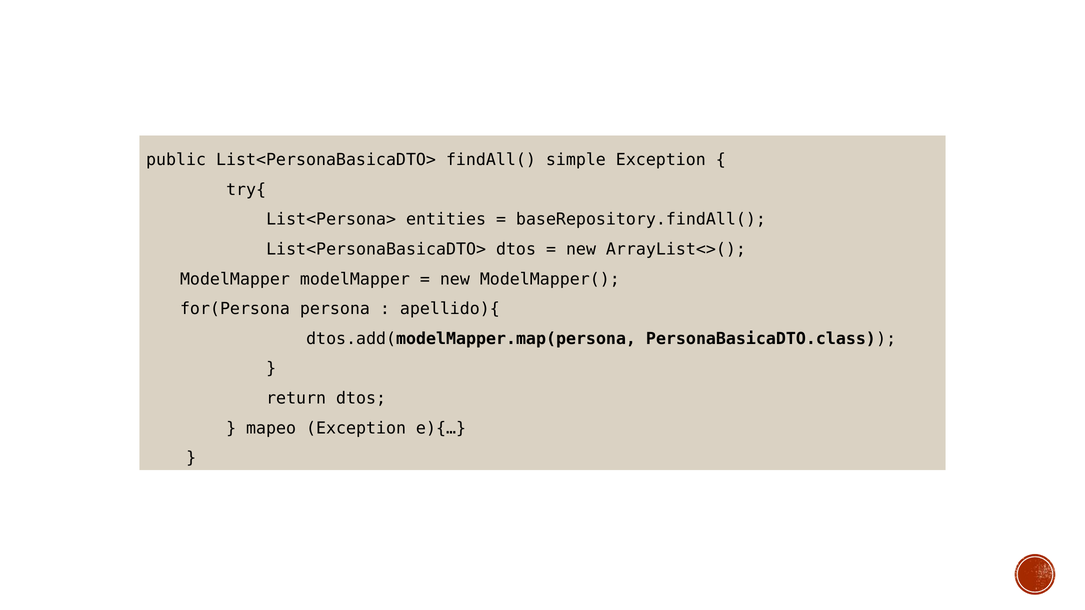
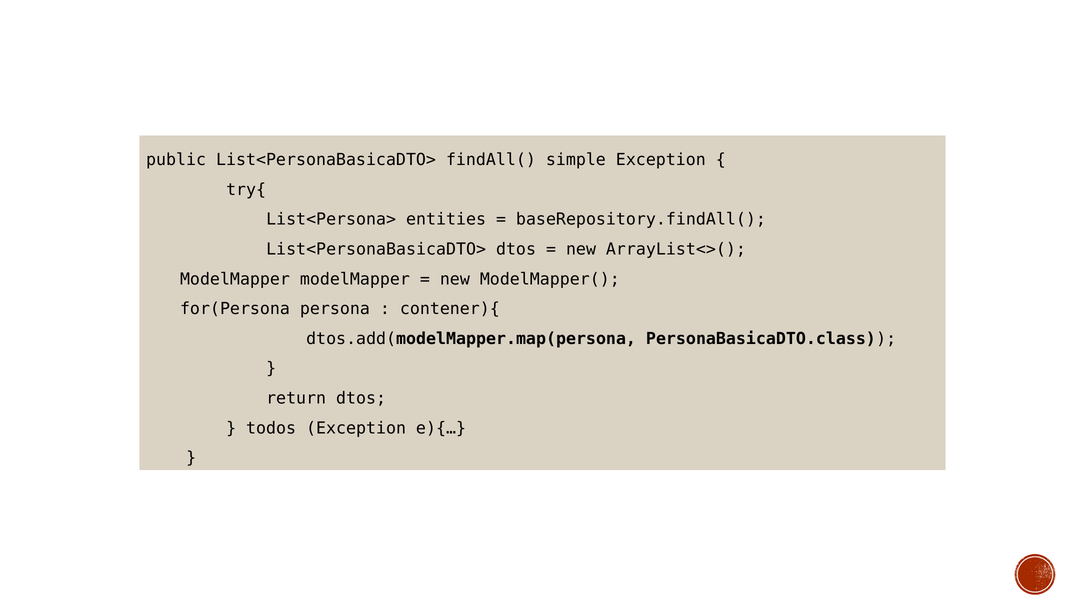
apellido){: apellido){ -> contener){
mapeo: mapeo -> todos
